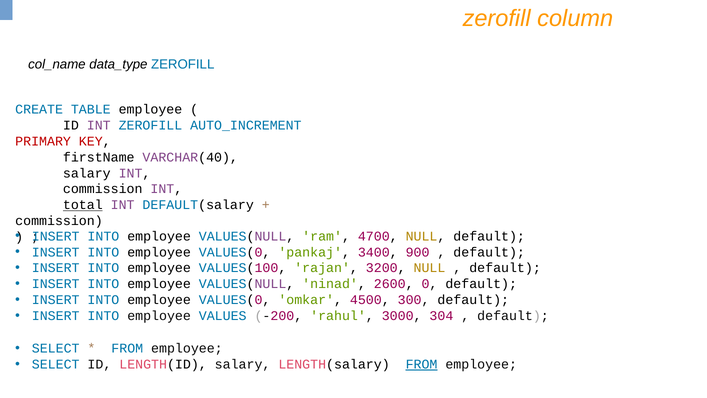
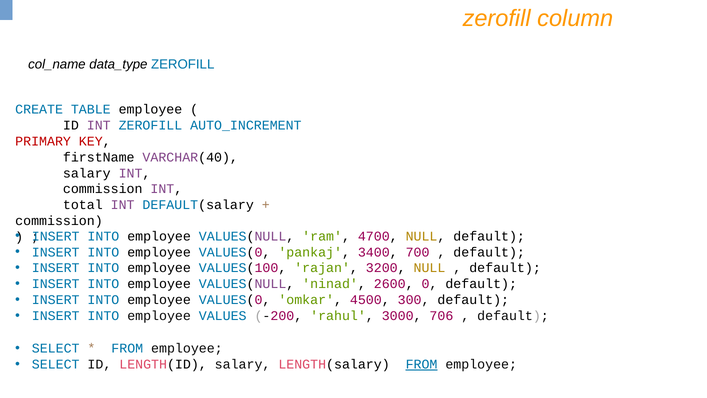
total underline: present -> none
900: 900 -> 700
304: 304 -> 706
